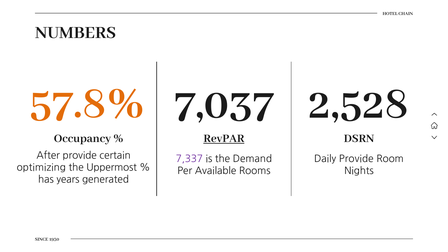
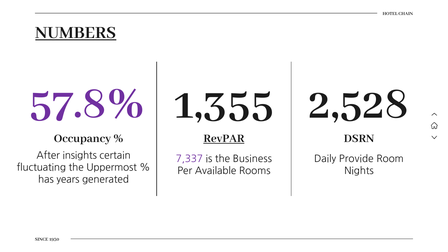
NUMBERS underline: none -> present
57.8% colour: orange -> purple
7,037: 7,037 -> 1,355
After provide: provide -> insights
Demand: Demand -> Business
optimizing: optimizing -> fluctuating
